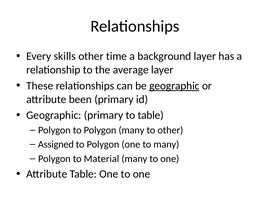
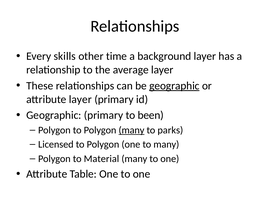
attribute been: been -> layer
to table: table -> been
many at (131, 130) underline: none -> present
to other: other -> parks
Assigned: Assigned -> Licensed
